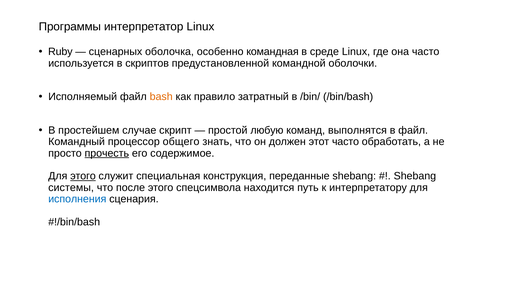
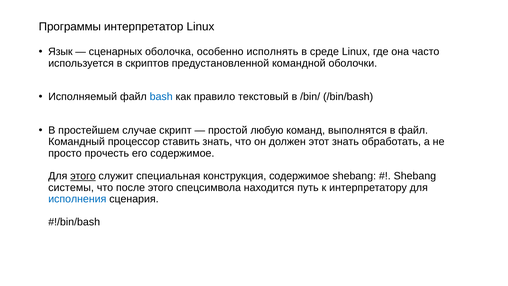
Ruby: Ruby -> Язык
командная: командная -> исполнять
bash colour: orange -> blue
затратный: затратный -> текстовый
общего: общего -> ставить
этот часто: часто -> знать
прочесть underline: present -> none
конструкция переданные: переданные -> содержимое
